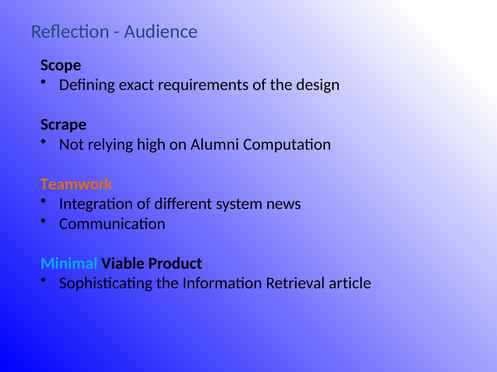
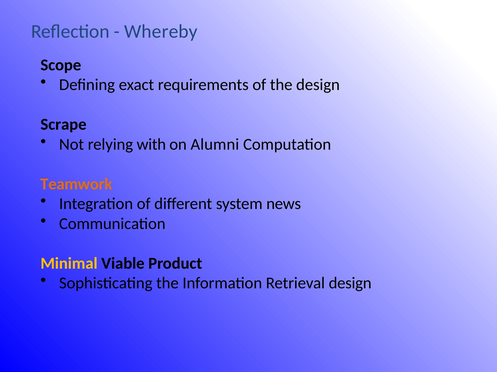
Audience: Audience -> Whereby
high: high -> with
Minimal colour: light blue -> yellow
Retrieval article: article -> design
